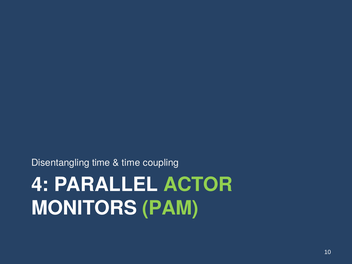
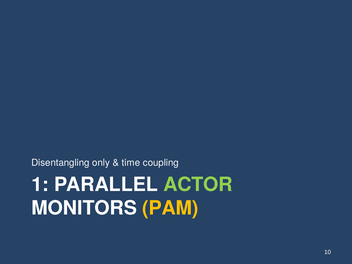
Disentangling time: time -> only
4: 4 -> 1
PAM colour: light green -> yellow
